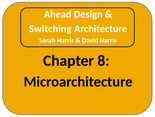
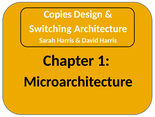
Ahead: Ahead -> Copies
8: 8 -> 1
